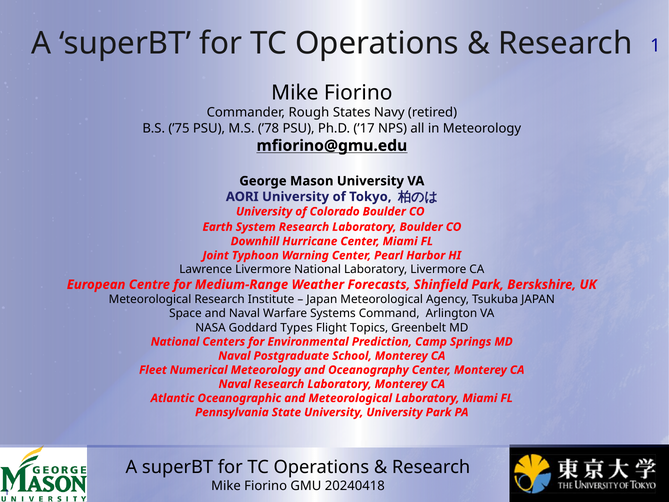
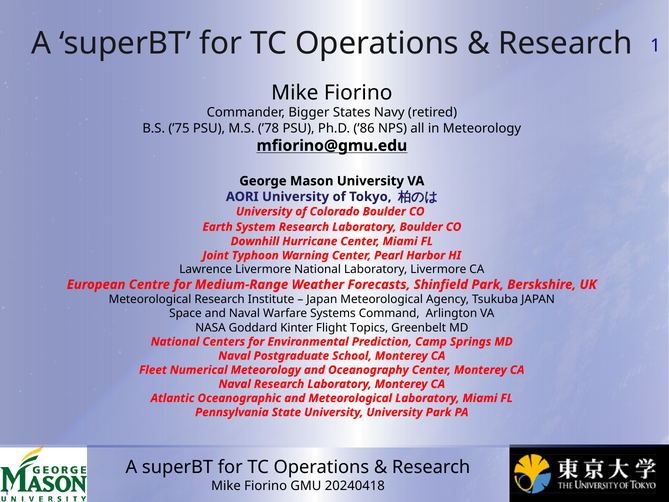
Rough: Rough -> Bigger
’17: ’17 -> ’86
Types: Types -> Kinter
